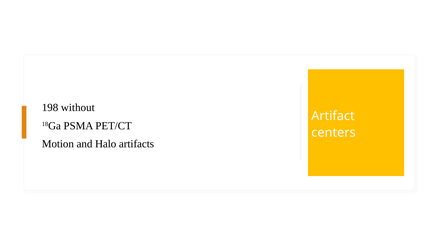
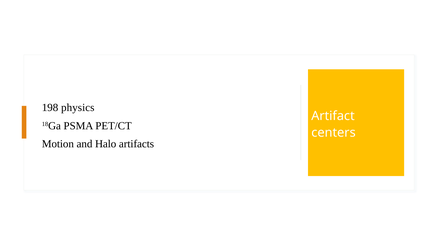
without: without -> physics
